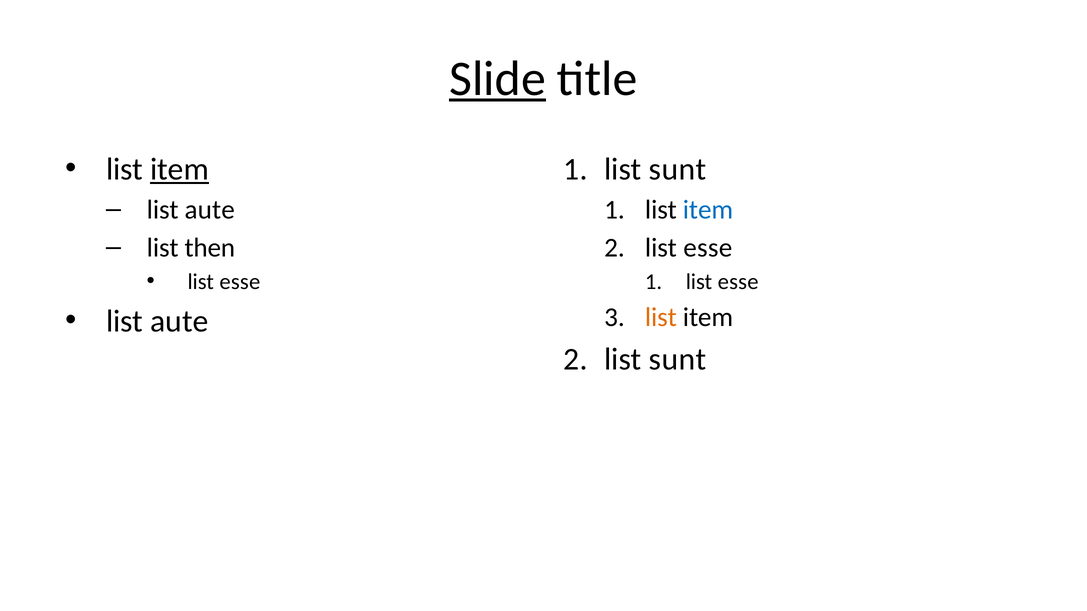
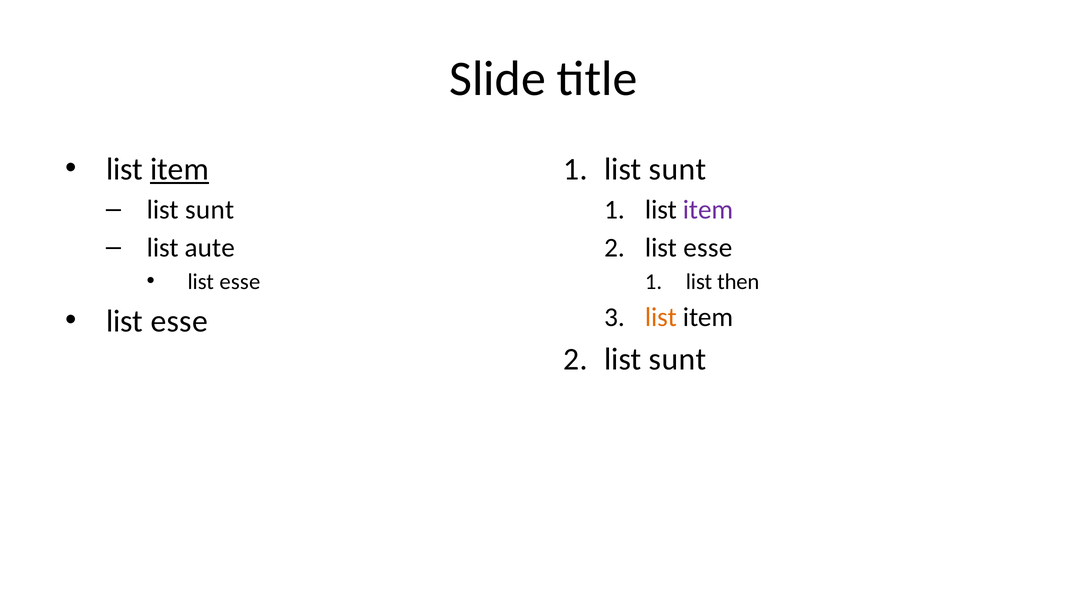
Slide underline: present -> none
aute at (210, 210): aute -> sunt
item at (708, 210) colour: blue -> purple
then: then -> aute
esse at (738, 282): esse -> then
aute at (179, 322): aute -> esse
